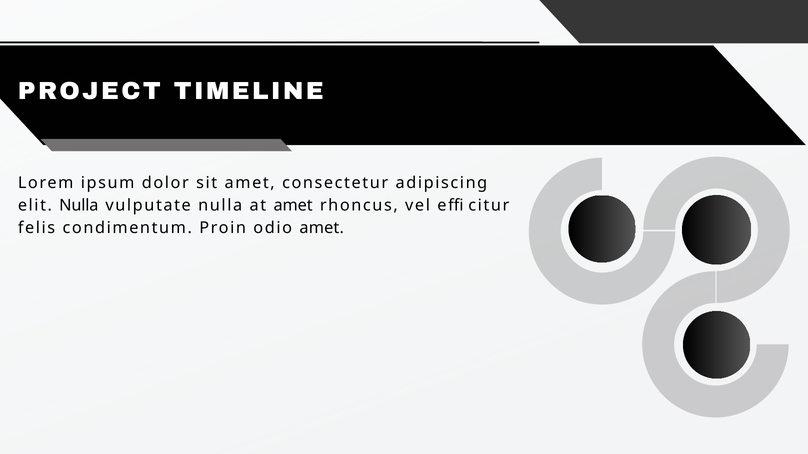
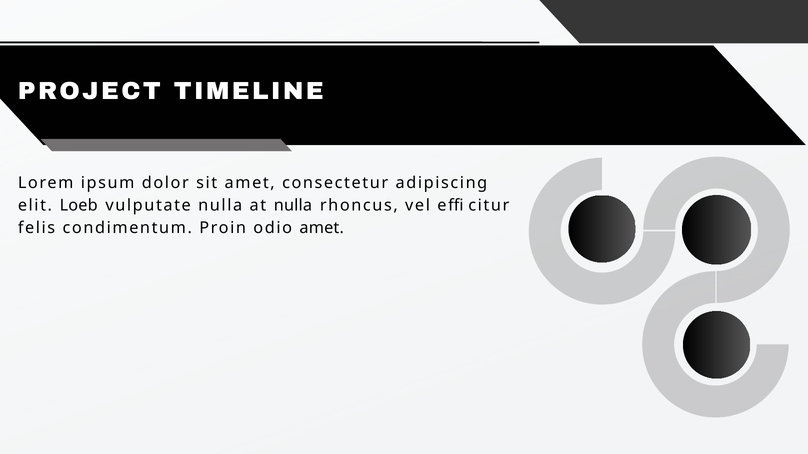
elit Nulla: Nulla -> Loeb
at amet: amet -> nulla
